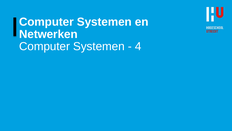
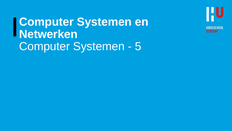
4: 4 -> 5
